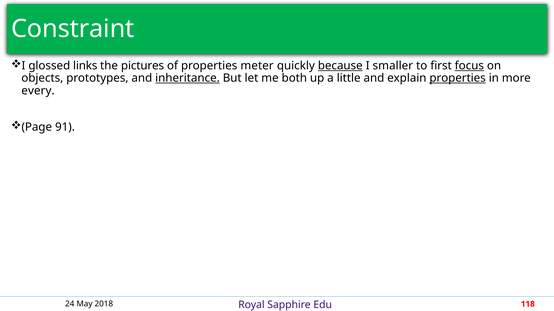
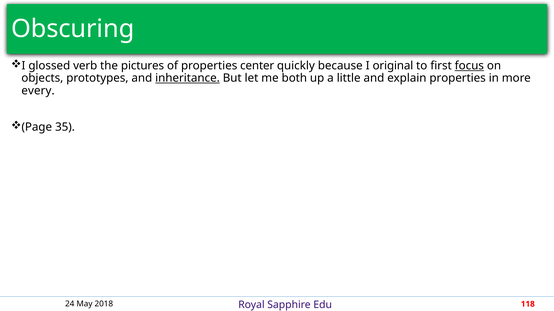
Constraint: Constraint -> Obscuring
links: links -> verb
meter: meter -> center
because underline: present -> none
smaller: smaller -> original
properties at (458, 78) underline: present -> none
91: 91 -> 35
